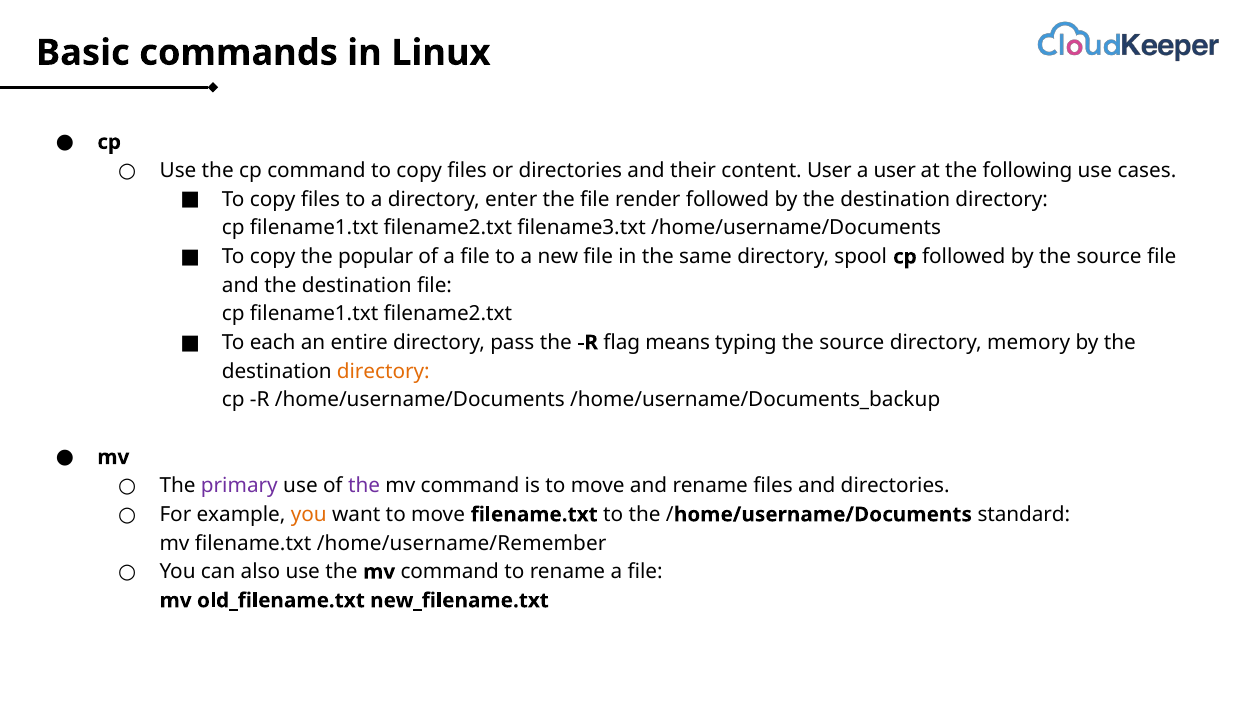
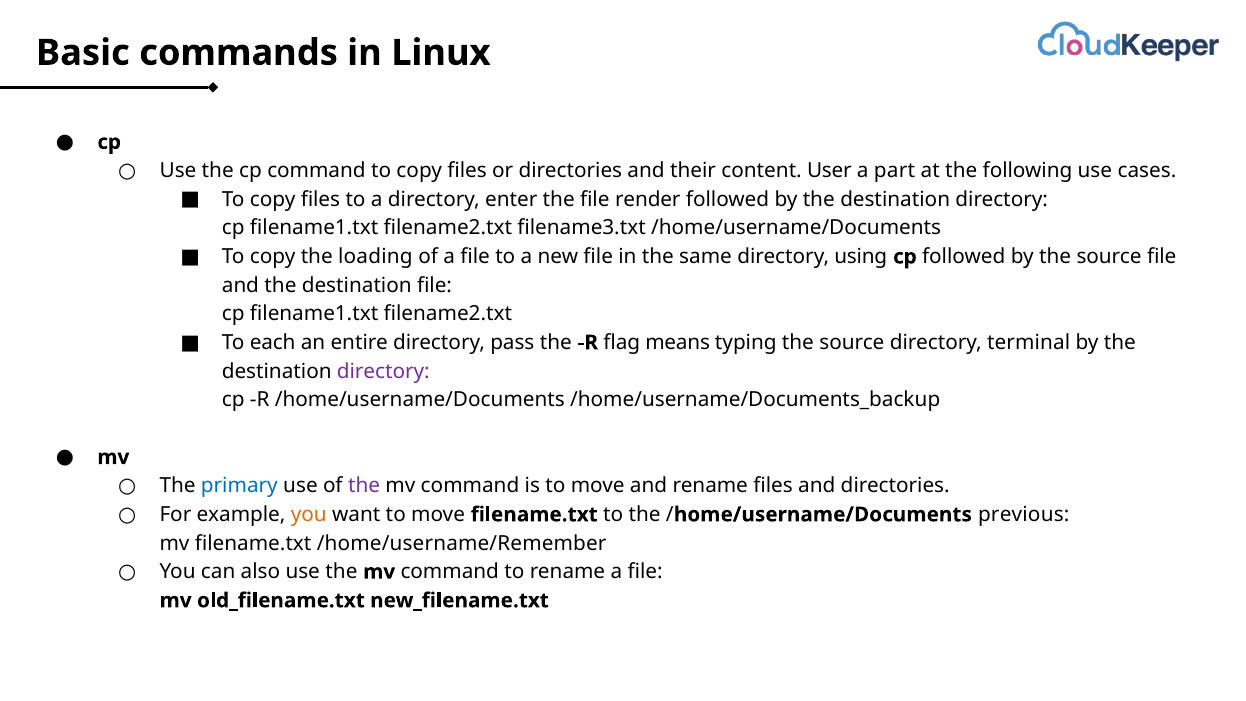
a user: user -> part
popular: popular -> loading
spool: spool -> using
memory: memory -> terminal
directory at (383, 371) colour: orange -> purple
primary colour: purple -> blue
standard: standard -> previous
